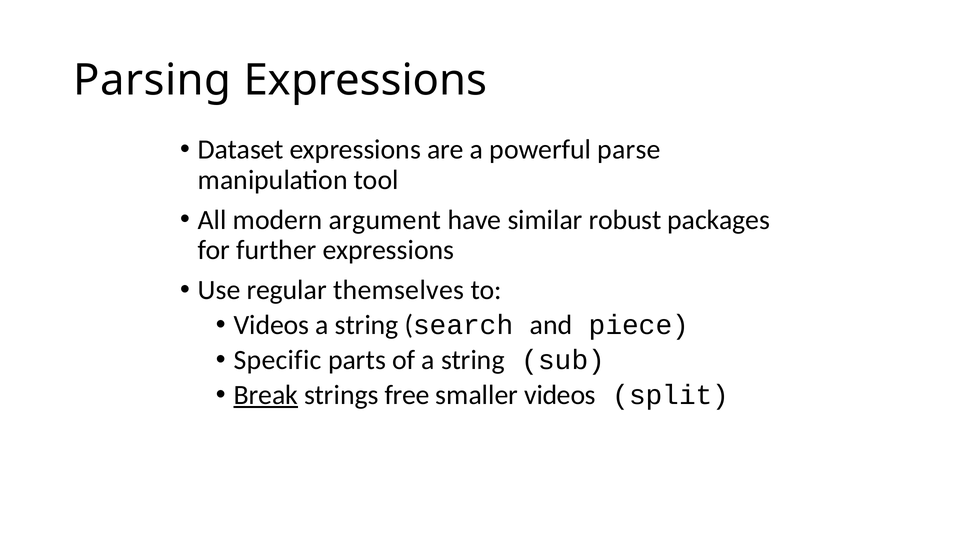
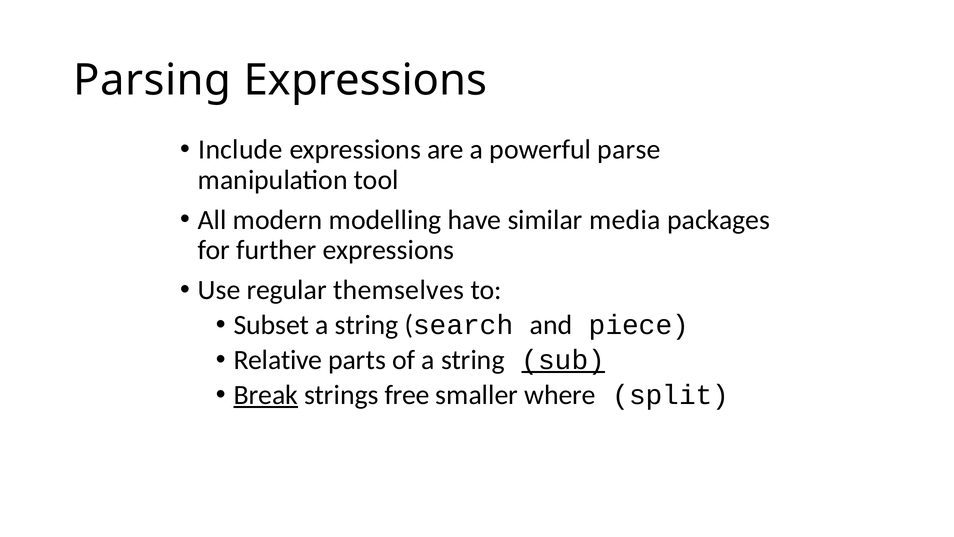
Dataset: Dataset -> Include
argument: argument -> modelling
robust: robust -> media
Videos at (271, 325): Videos -> Subset
Specific: Specific -> Relative
sub underline: none -> present
smaller videos: videos -> where
